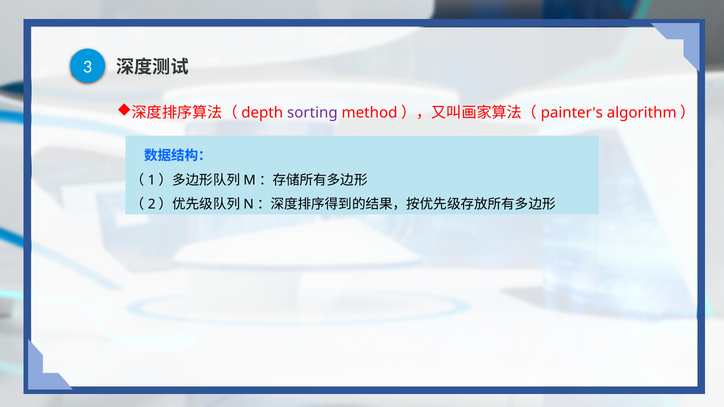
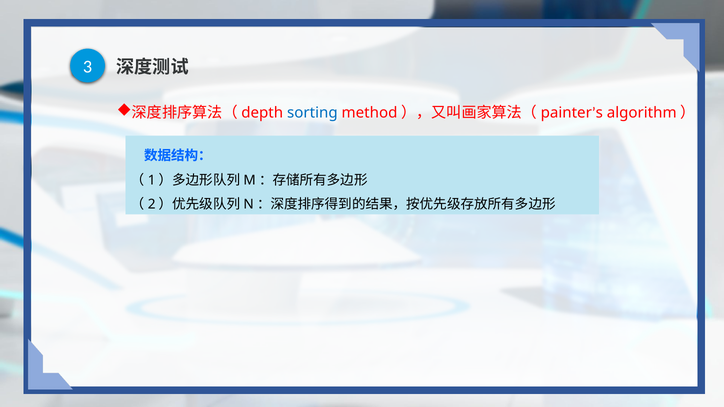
sorting colour: purple -> blue
